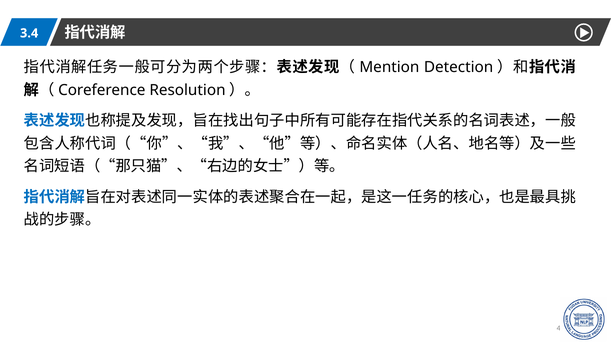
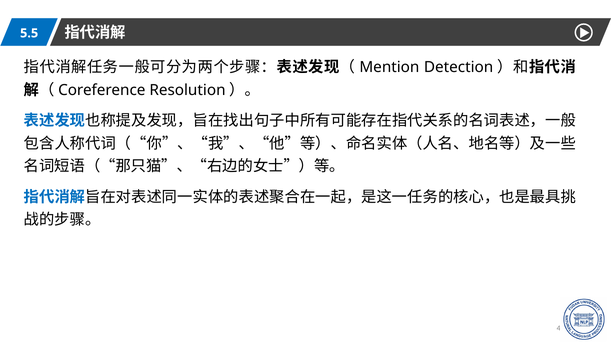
3.4: 3.4 -> 5.5
